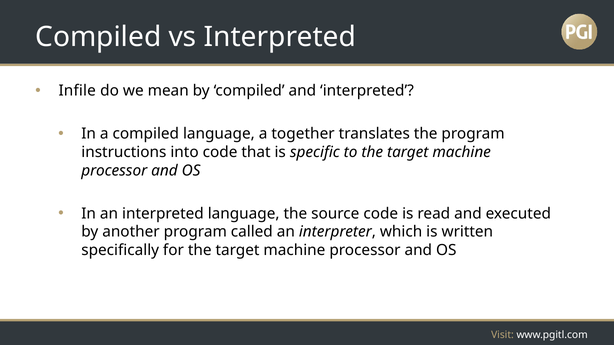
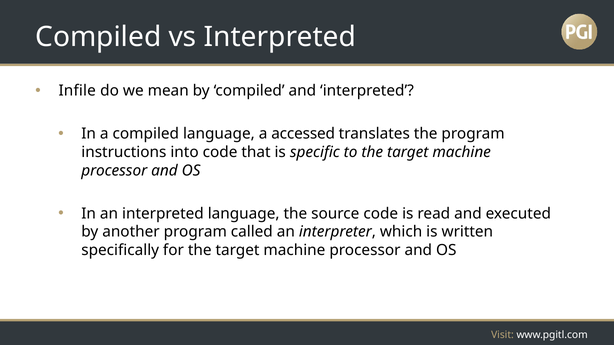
together: together -> accessed
